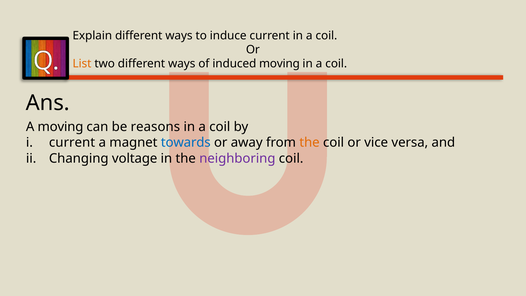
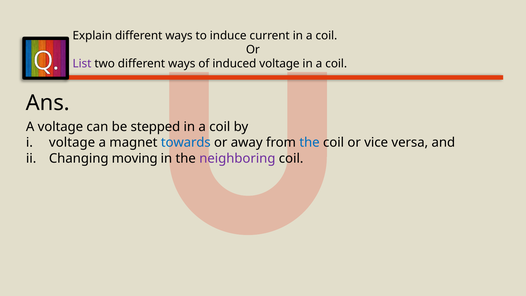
List colour: orange -> purple
induced moving: moving -> voltage
A moving: moving -> voltage
reasons: reasons -> stepped
current at (72, 143): current -> voltage
the at (310, 143) colour: orange -> blue
voltage: voltage -> moving
